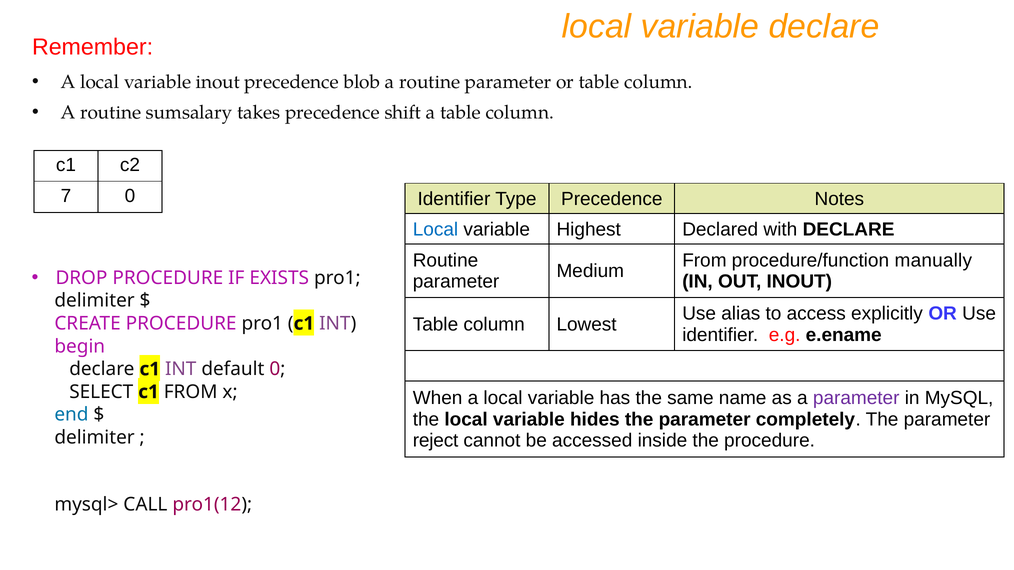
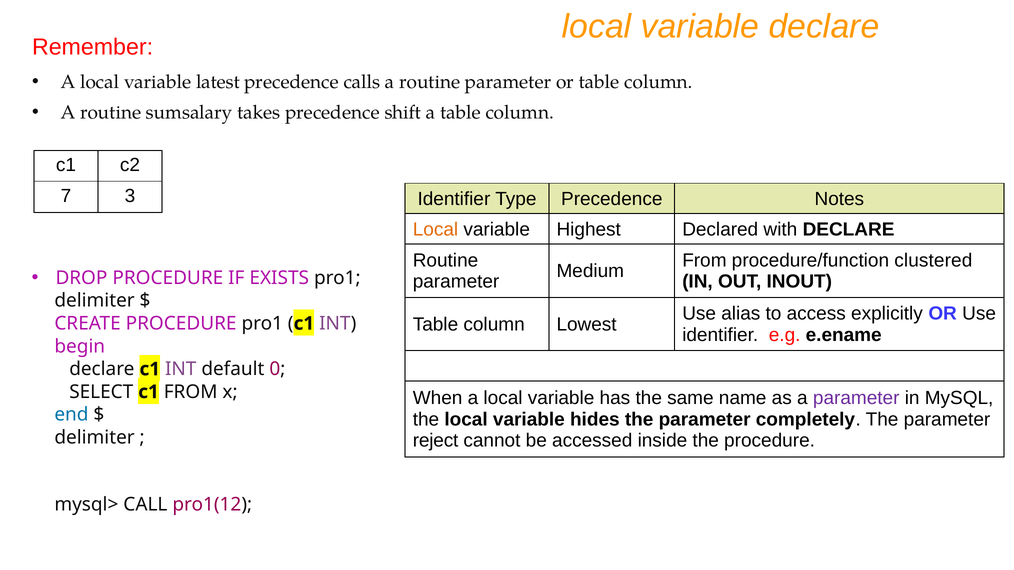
variable inout: inout -> latest
blob: blob -> calls
7 0: 0 -> 3
Local at (435, 229) colour: blue -> orange
manually: manually -> clustered
